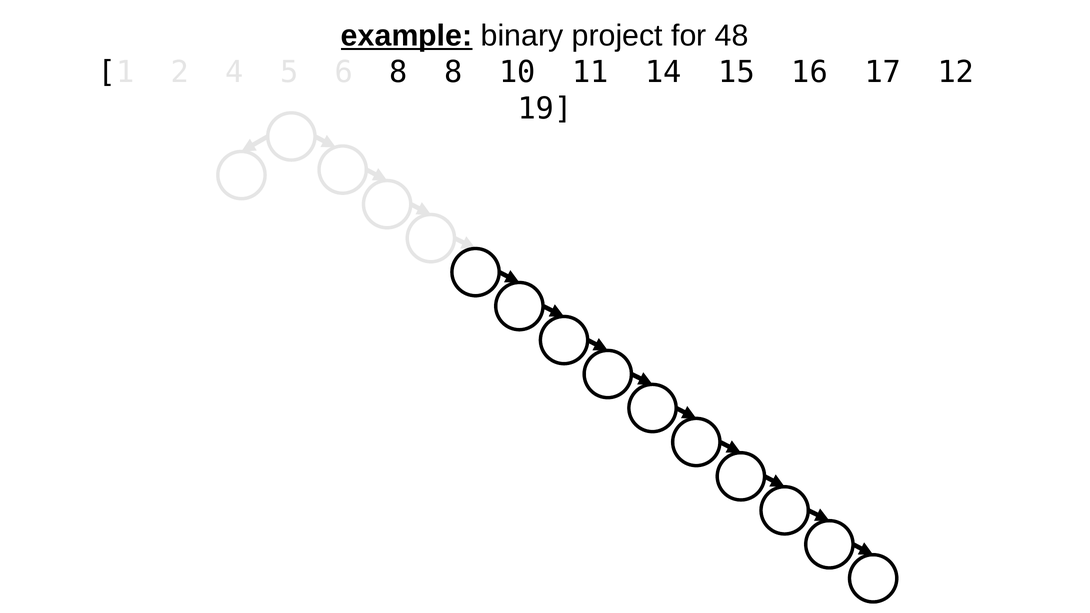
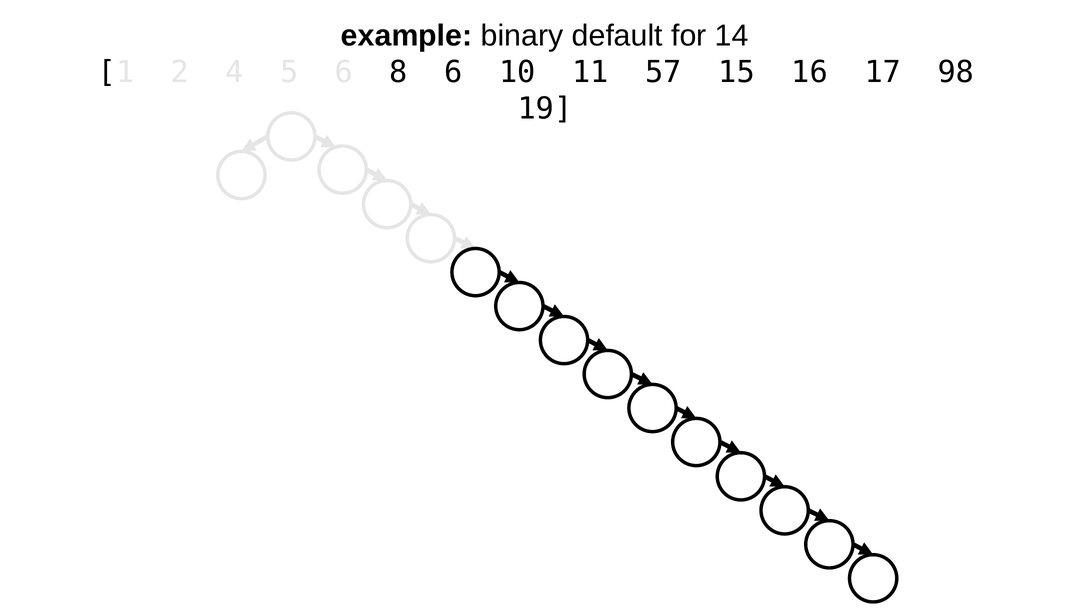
example underline: present -> none
project: project -> default
48: 48 -> 14
8 8: 8 -> 6
14: 14 -> 57
12: 12 -> 98
